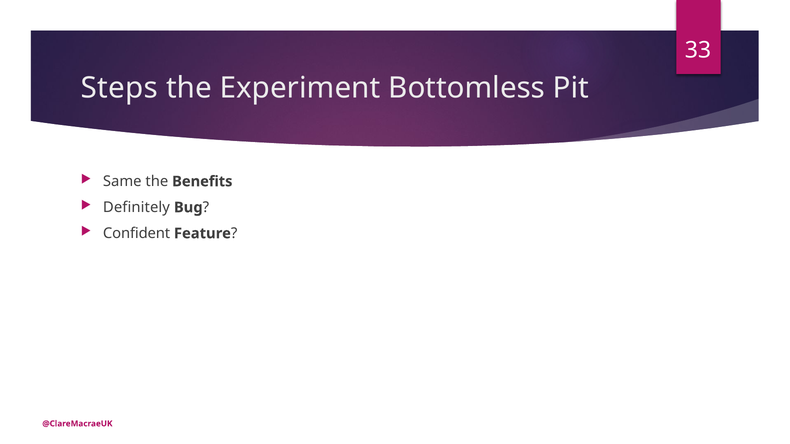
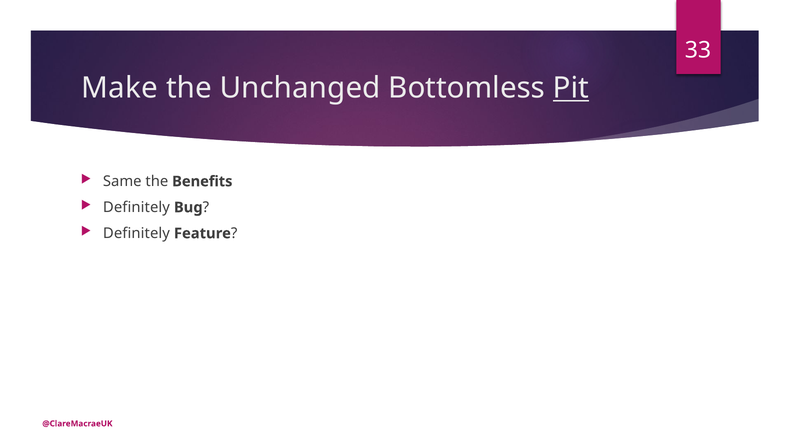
Steps: Steps -> Make
Experiment: Experiment -> Unchanged
Pit underline: none -> present
Confident at (137, 234): Confident -> Definitely
